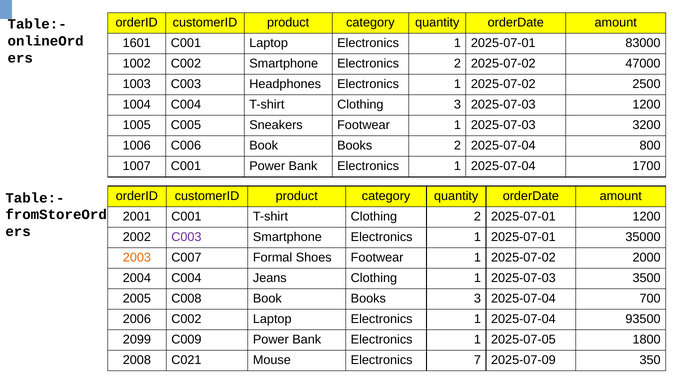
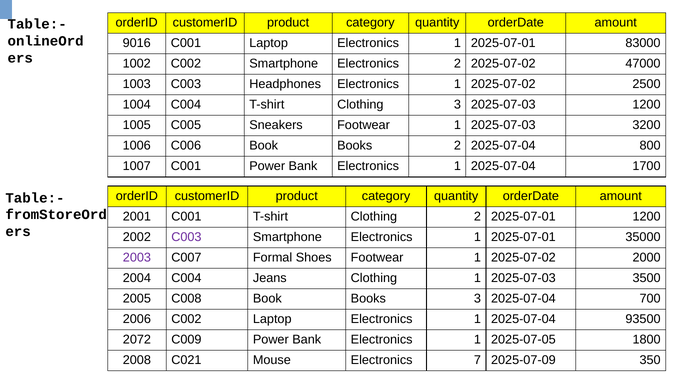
1601: 1601 -> 9016
2003 colour: orange -> purple
2099: 2099 -> 2072
